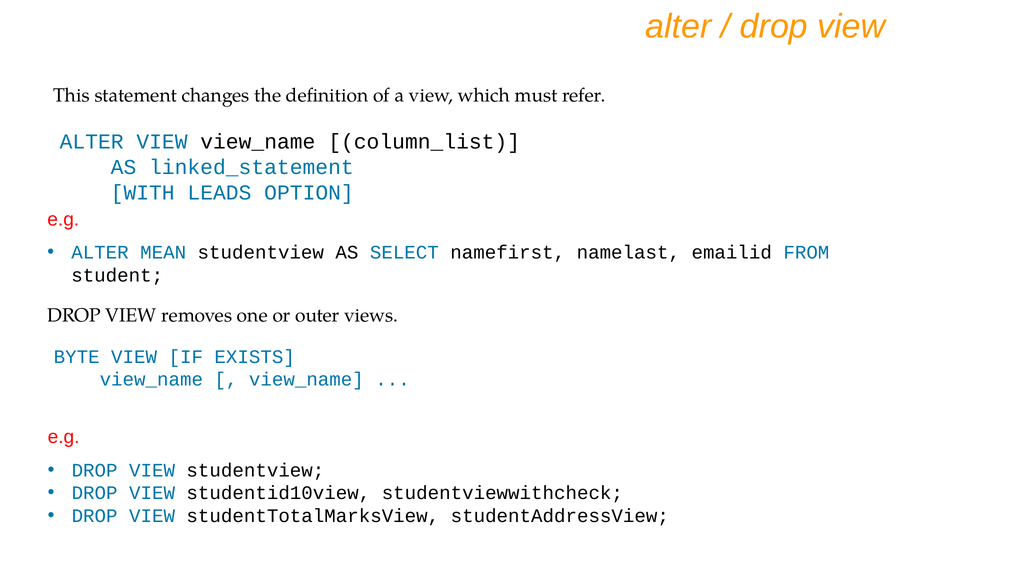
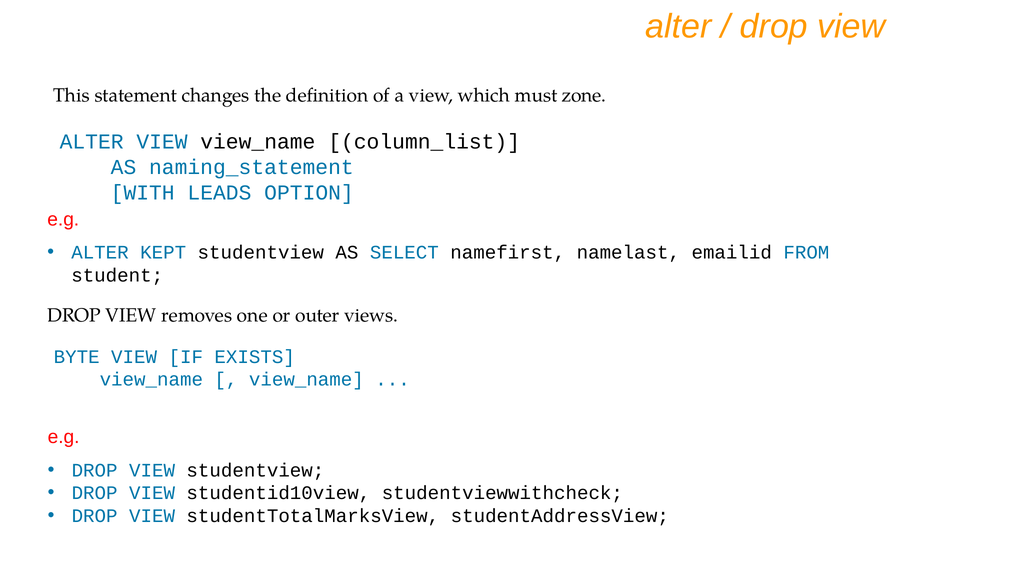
refer: refer -> zone
linked_statement: linked_statement -> naming_statement
MEAN: MEAN -> KEPT
